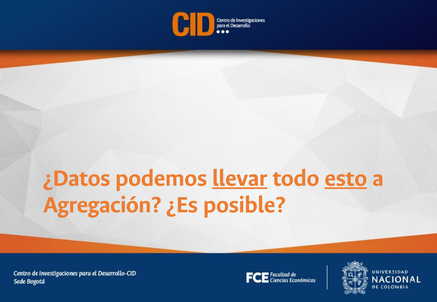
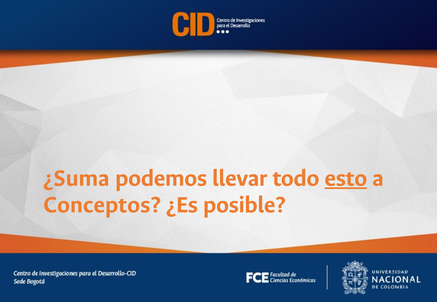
¿Datos: ¿Datos -> ¿Suma
llevar underline: present -> none
Agregación: Agregación -> Conceptos
